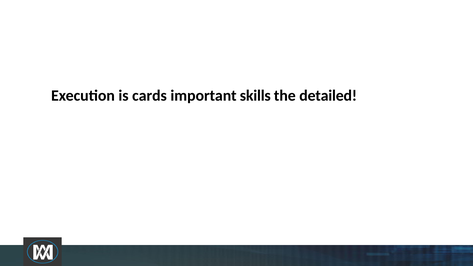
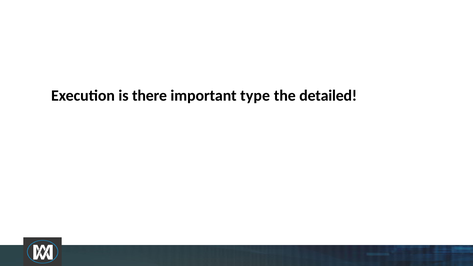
cards: cards -> there
skills: skills -> type
